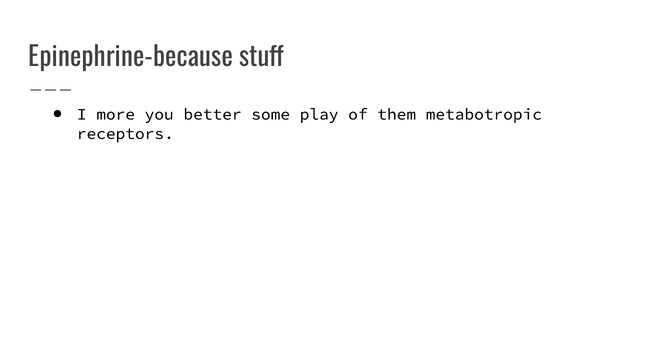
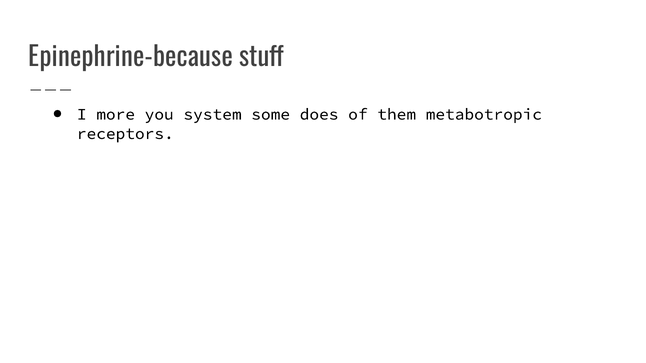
better: better -> system
play: play -> does
